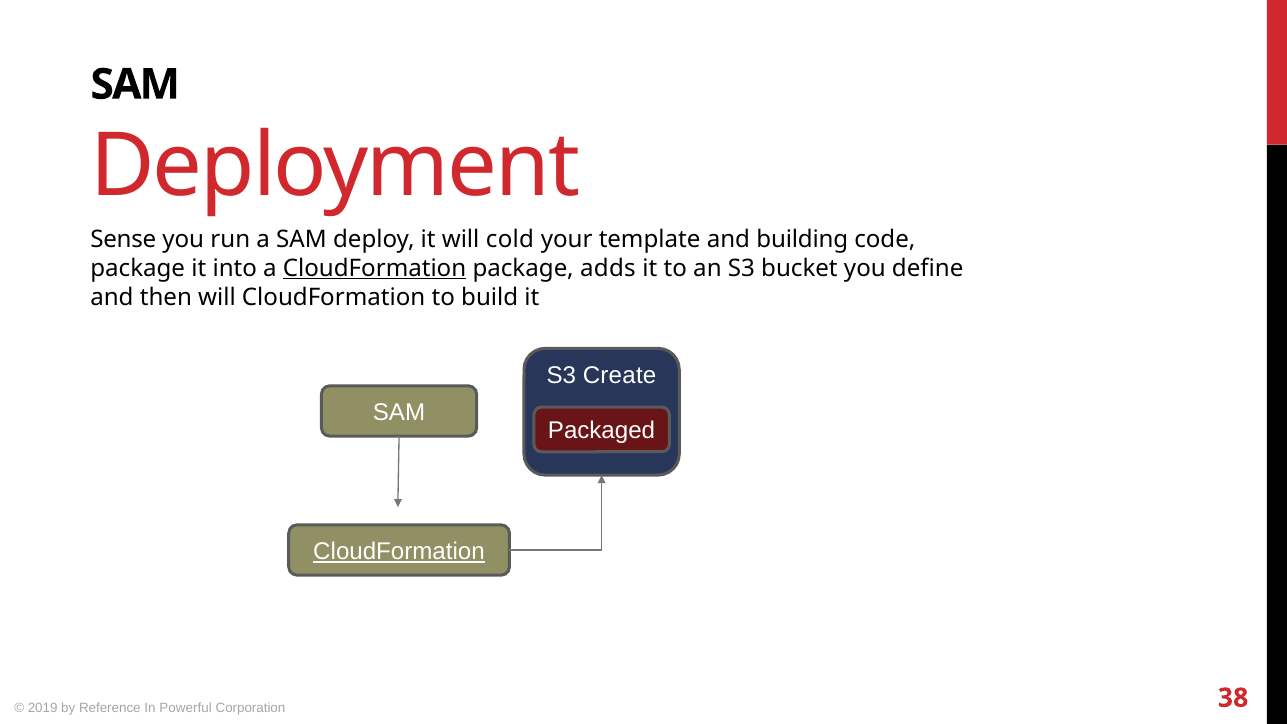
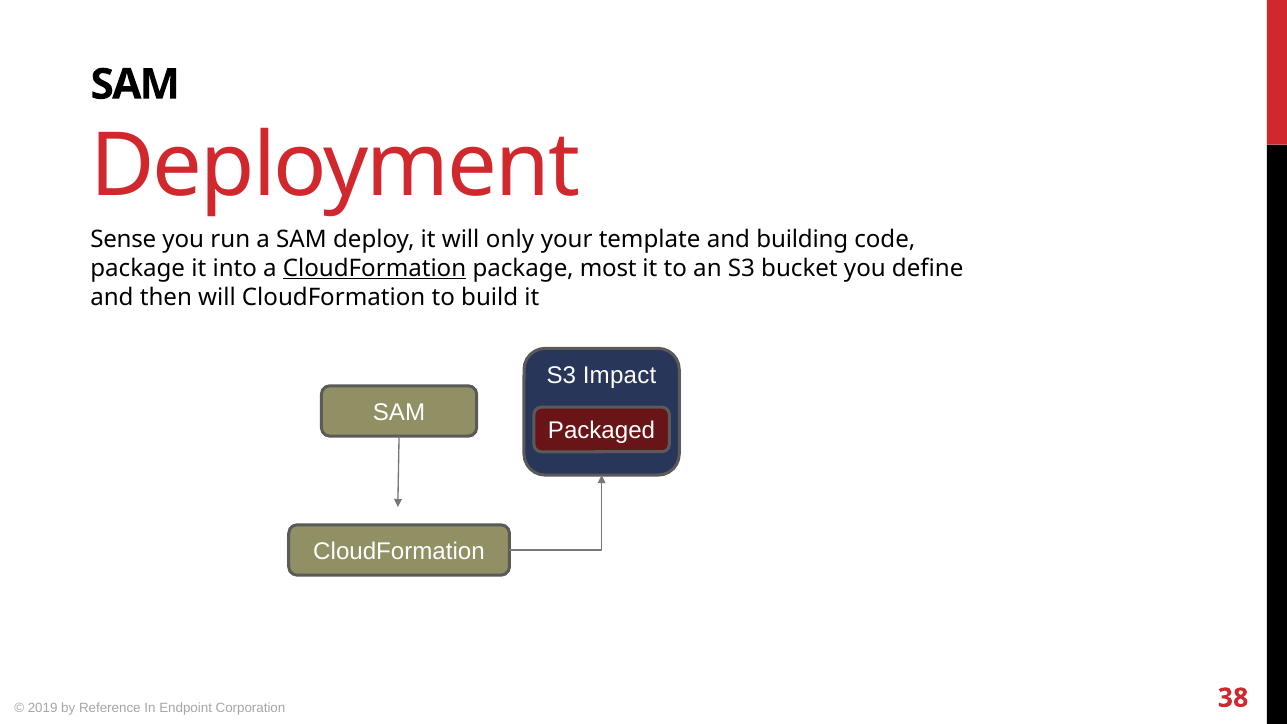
cold: cold -> only
adds: adds -> most
Create: Create -> Impact
CloudFormation at (399, 552) underline: present -> none
Powerful: Powerful -> Endpoint
